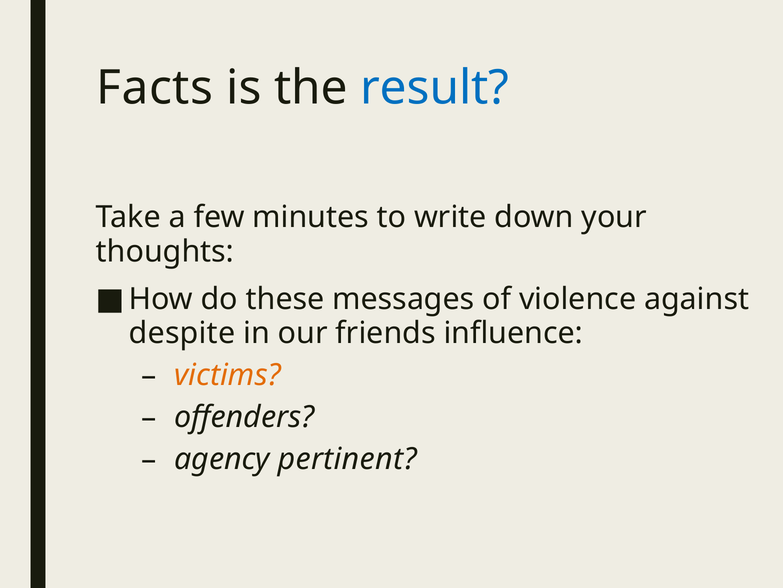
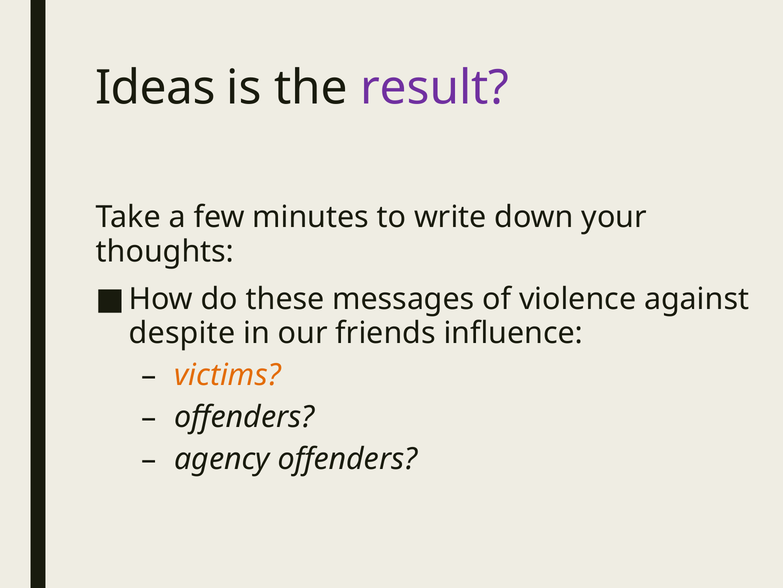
Facts: Facts -> Ideas
result colour: blue -> purple
agency pertinent: pertinent -> offenders
